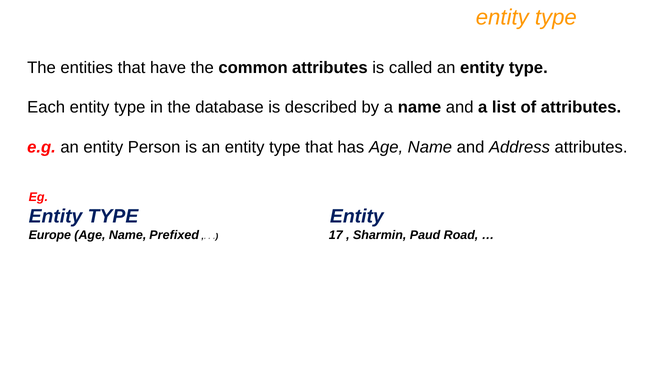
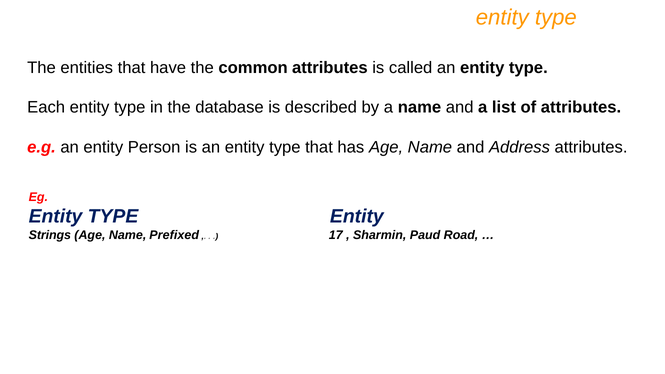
Europe: Europe -> Strings
